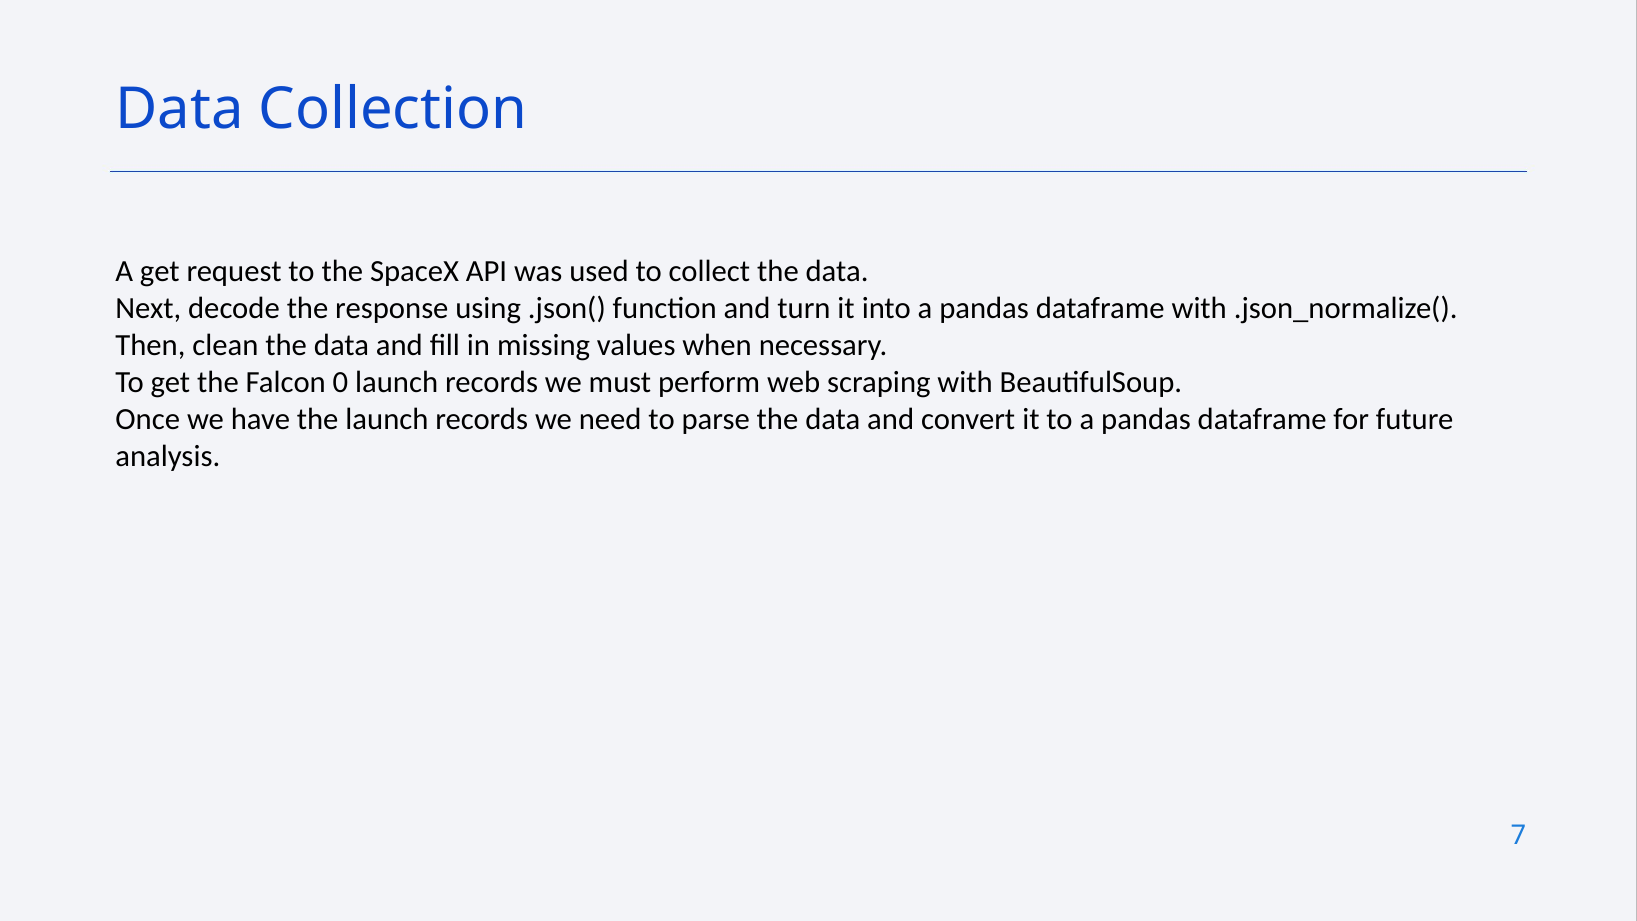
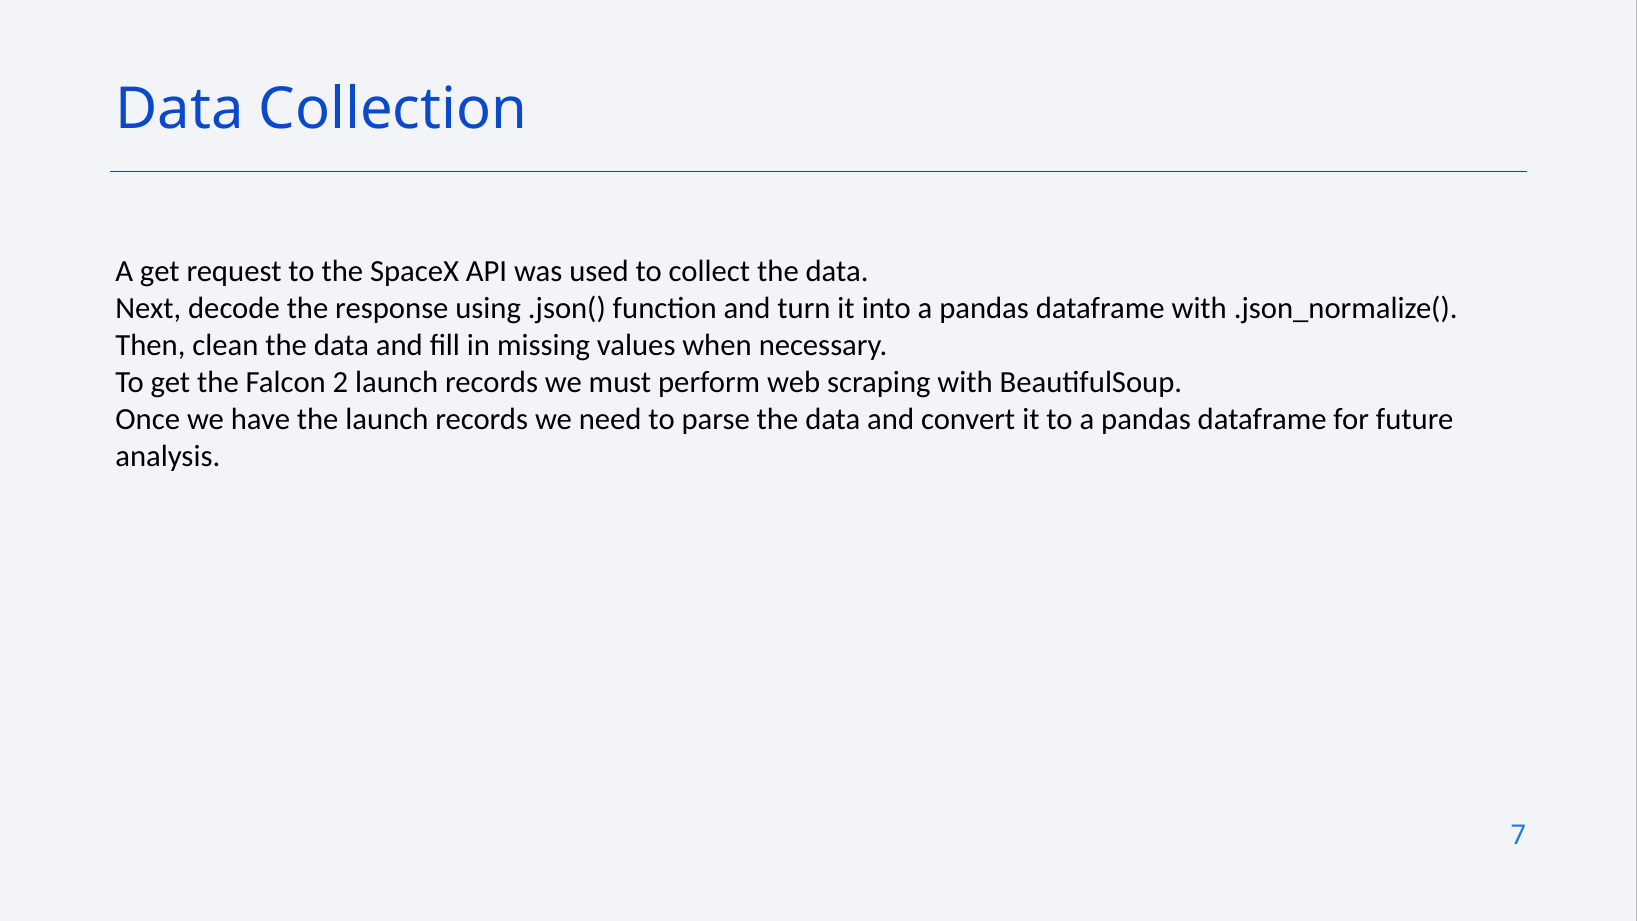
0: 0 -> 2
